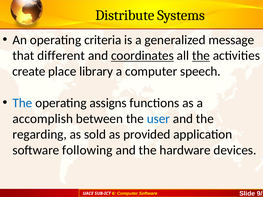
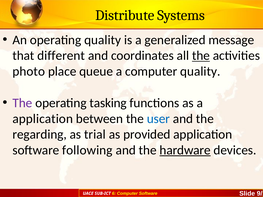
operating criteria: criteria -> quality
coordinates underline: present -> none
create: create -> photo
library: library -> queue
computer speech: speech -> quality
The at (22, 103) colour: blue -> purple
assigns: assigns -> tasking
accomplish at (43, 119): accomplish -> application
sold: sold -> trial
hardware underline: none -> present
